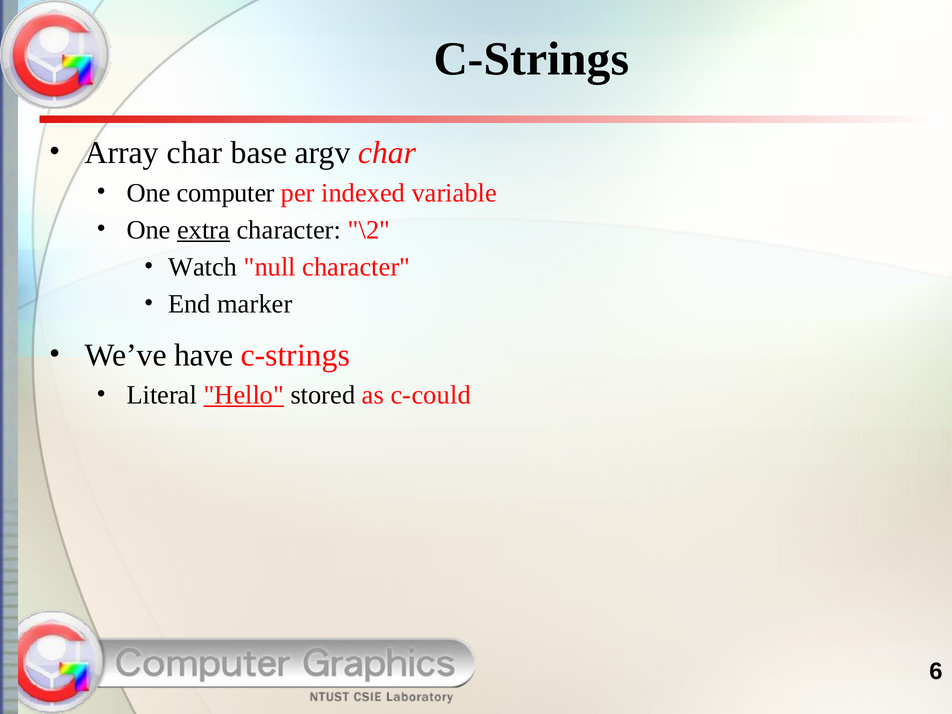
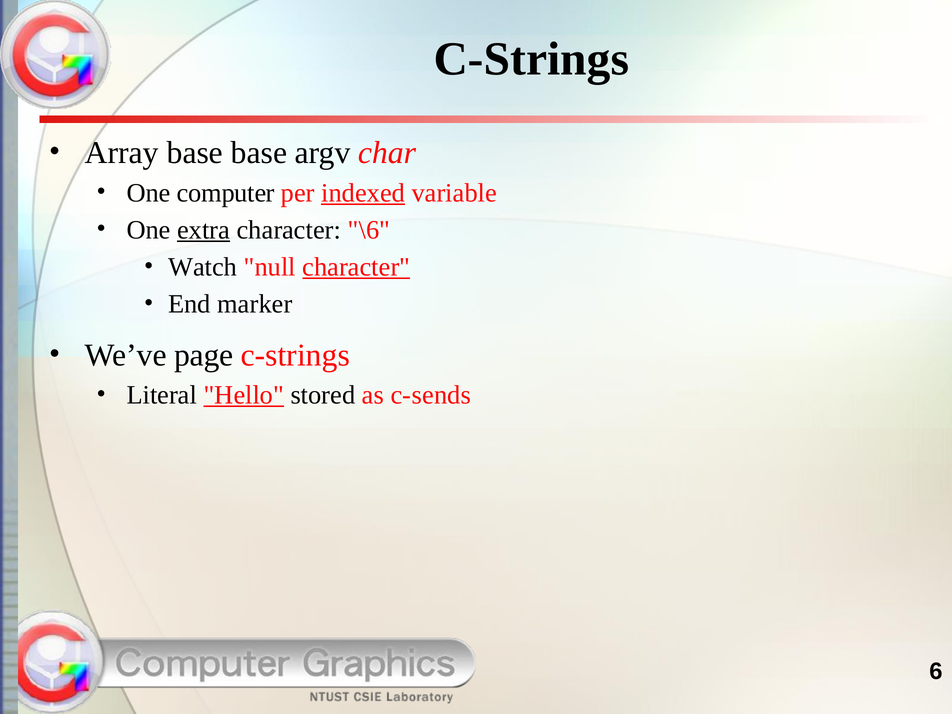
Array char: char -> base
indexed underline: none -> present
\2: \2 -> \6
character at (356, 267) underline: none -> present
have: have -> page
c-could: c-could -> c-sends
